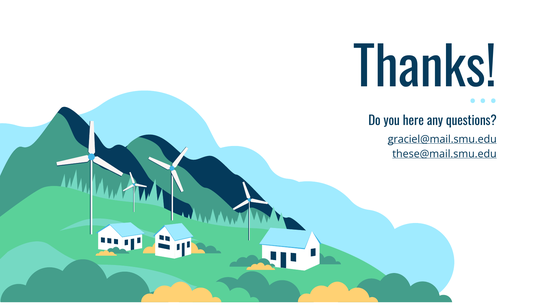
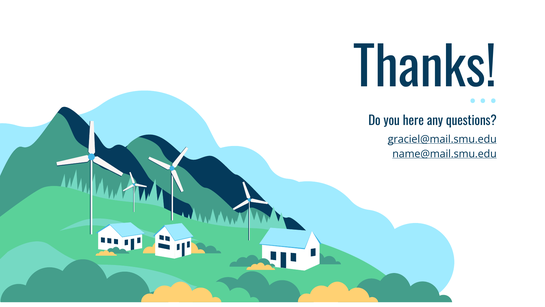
these@mail.smu.edu: these@mail.smu.edu -> name@mail.smu.edu
